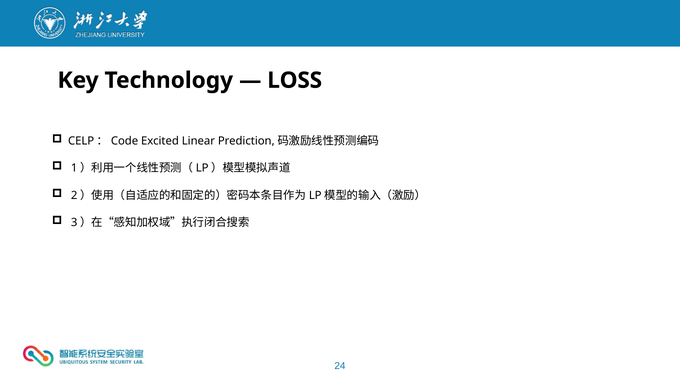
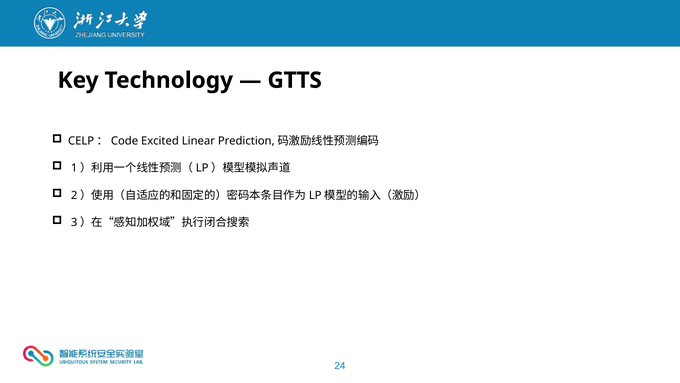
LOSS: LOSS -> GTTS
